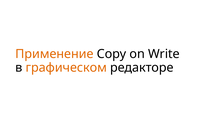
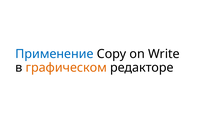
Применение colour: orange -> blue
